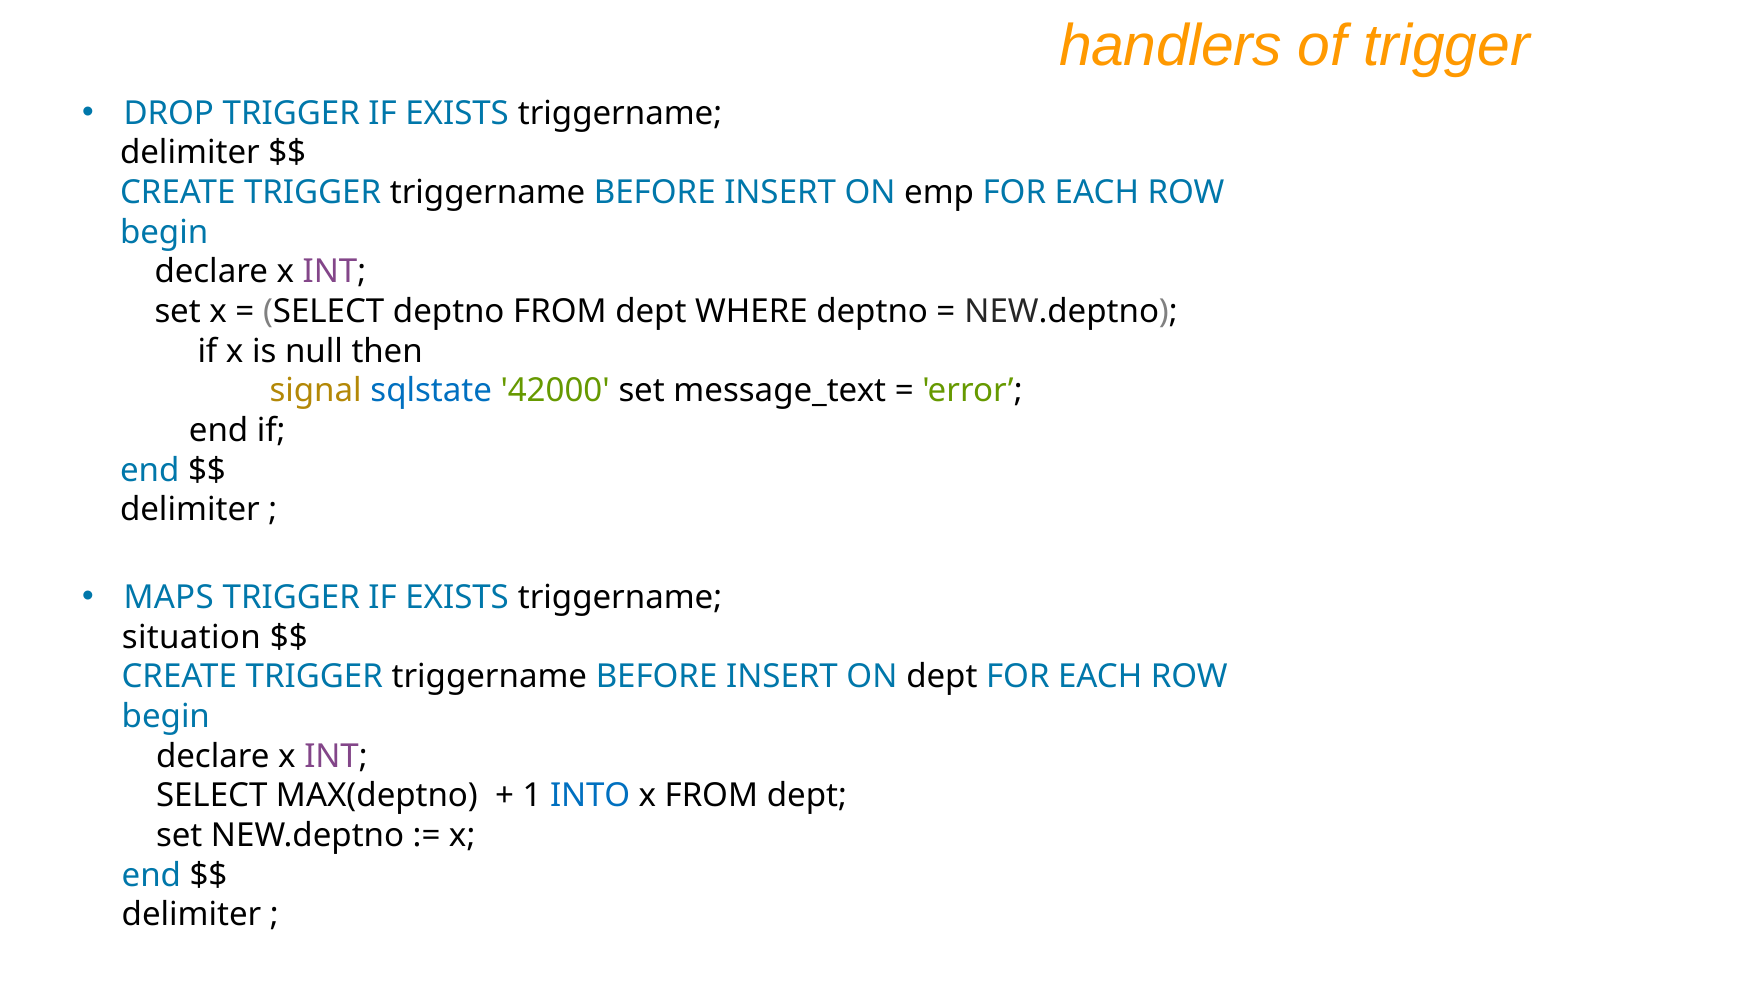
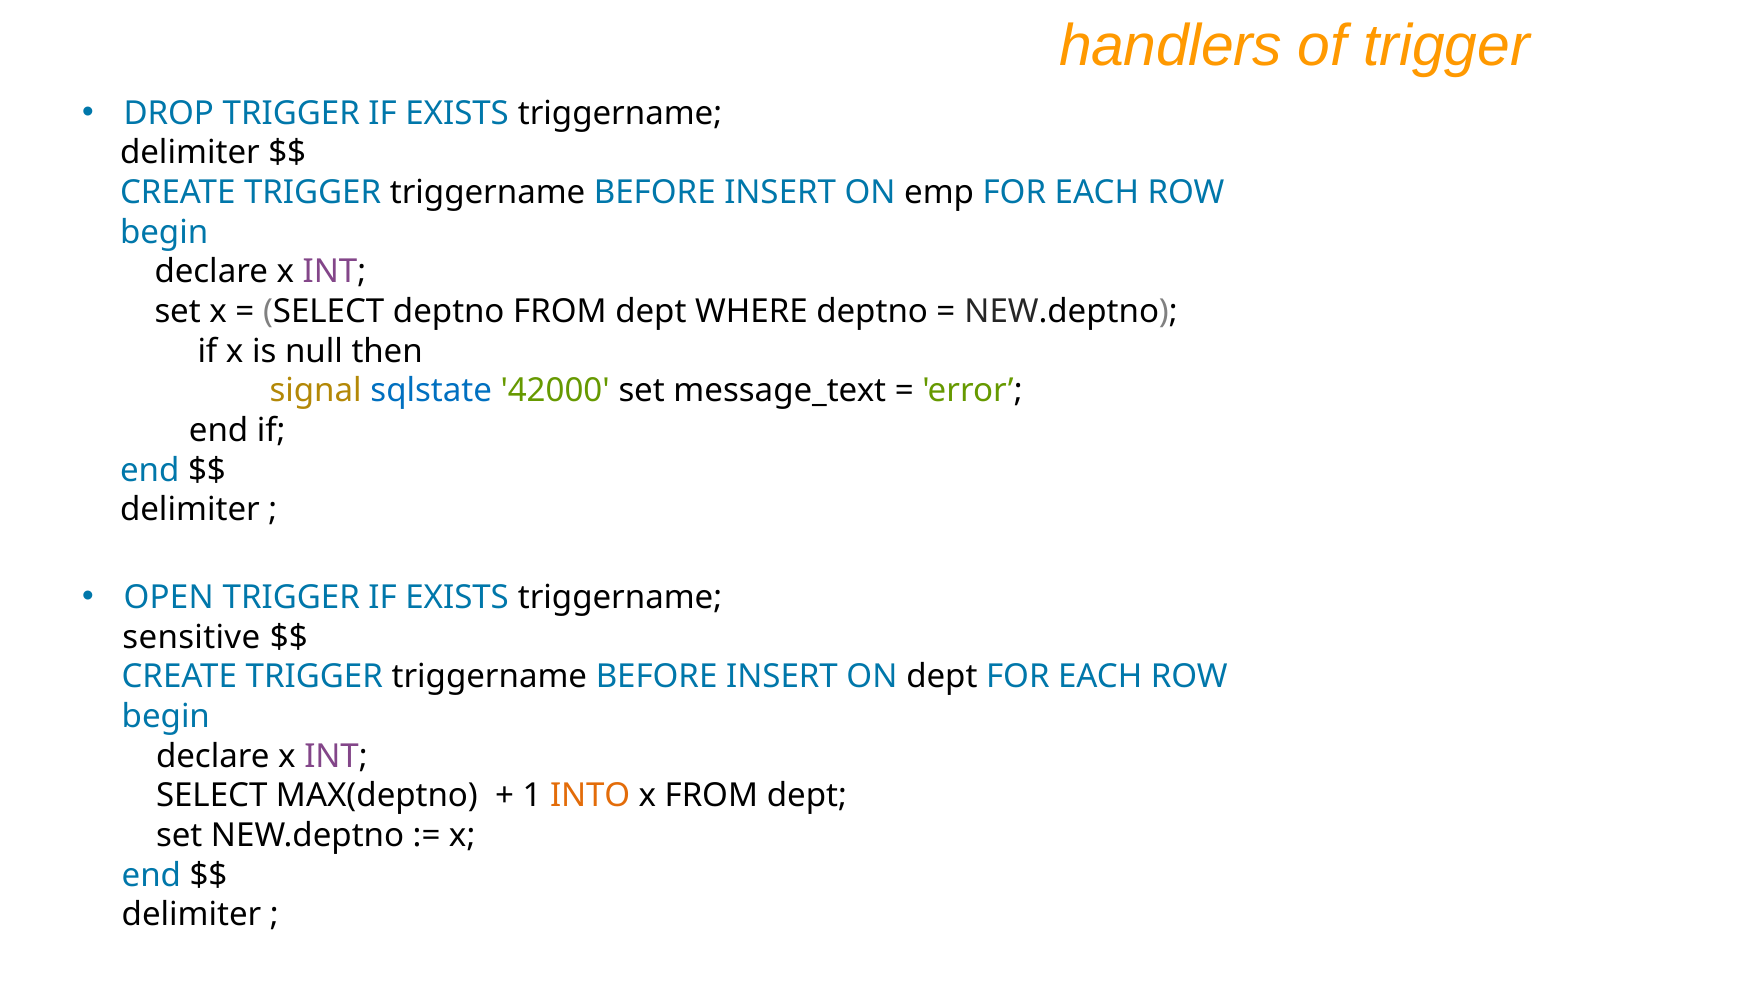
MAPS: MAPS -> OPEN
situation: situation -> sensitive
INTO colour: blue -> orange
